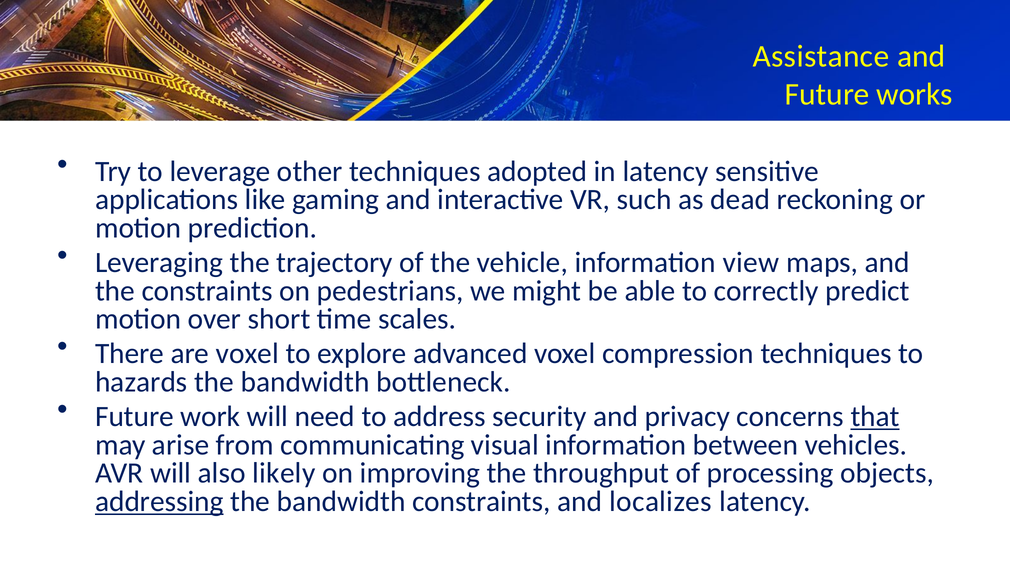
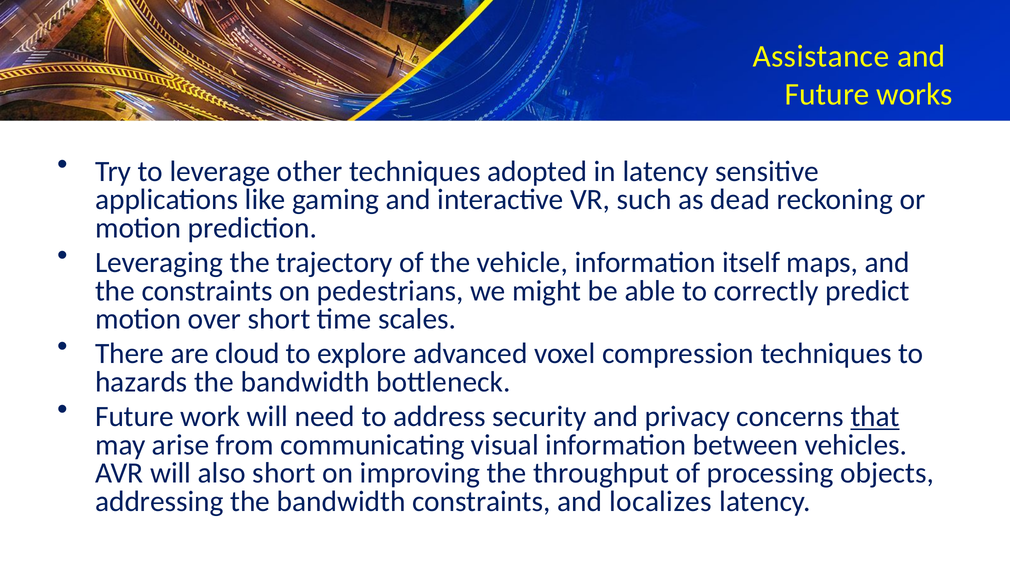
view: view -> itself
are voxel: voxel -> cloud
also likely: likely -> short
addressing underline: present -> none
